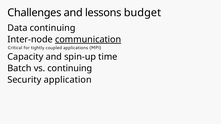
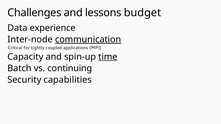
Data continuing: continuing -> experience
time underline: none -> present
application: application -> capabilities
